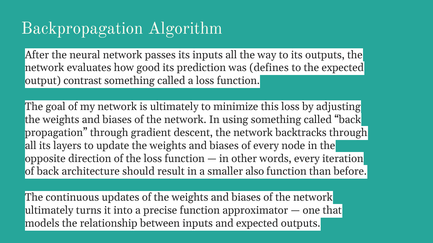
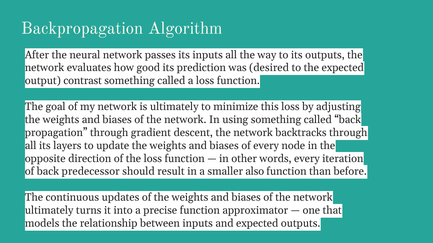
defines: defines -> desired
architecture: architecture -> predecessor
